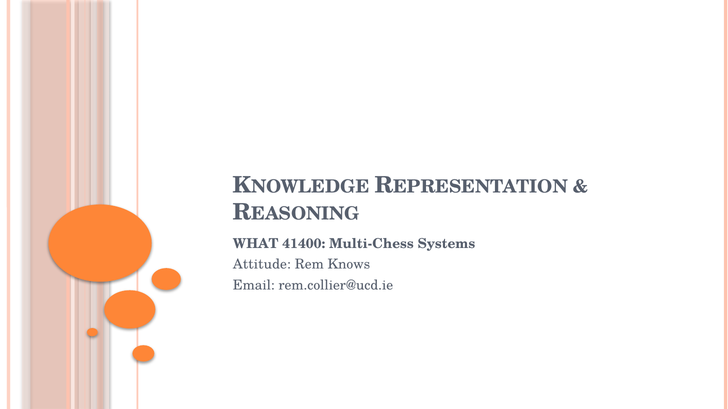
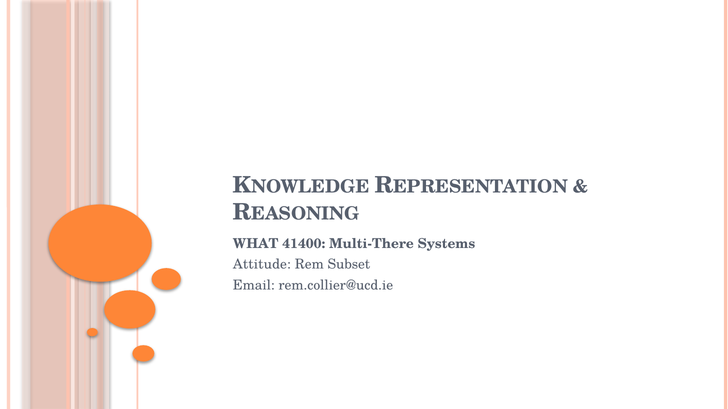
Multi-Chess: Multi-Chess -> Multi-There
Knows: Knows -> Subset
